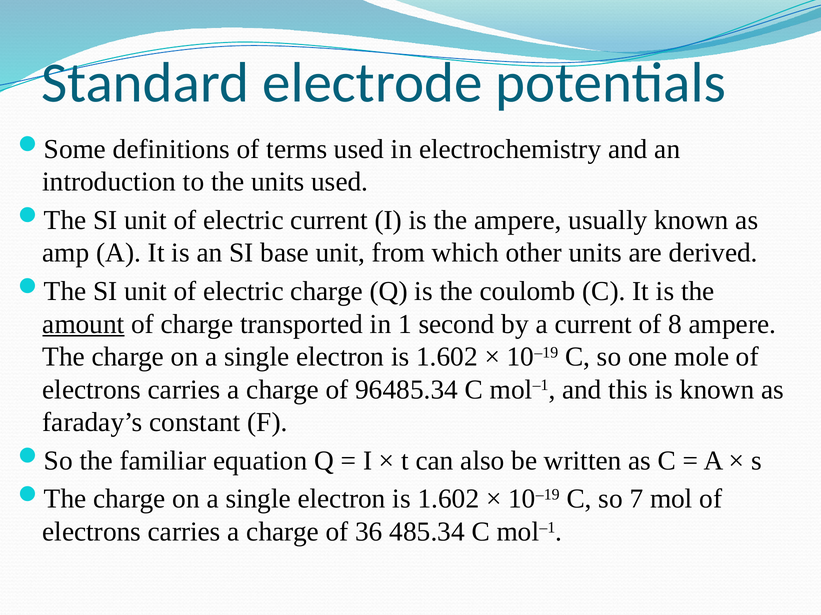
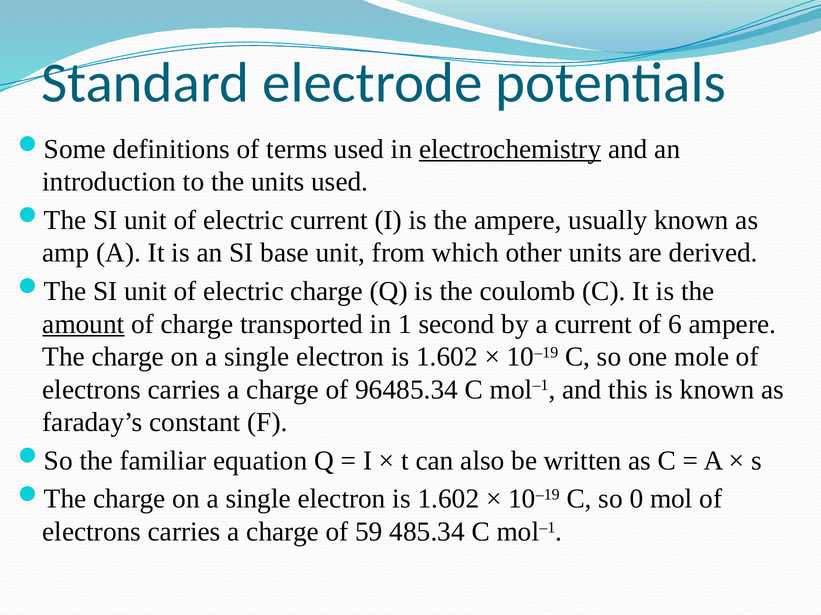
electrochemistry underline: none -> present
8: 8 -> 6
7: 7 -> 0
36: 36 -> 59
